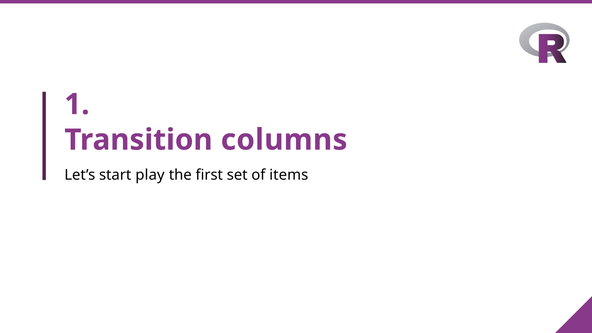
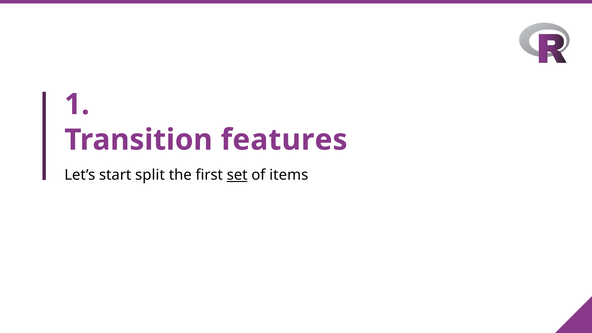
columns: columns -> features
play: play -> split
set underline: none -> present
